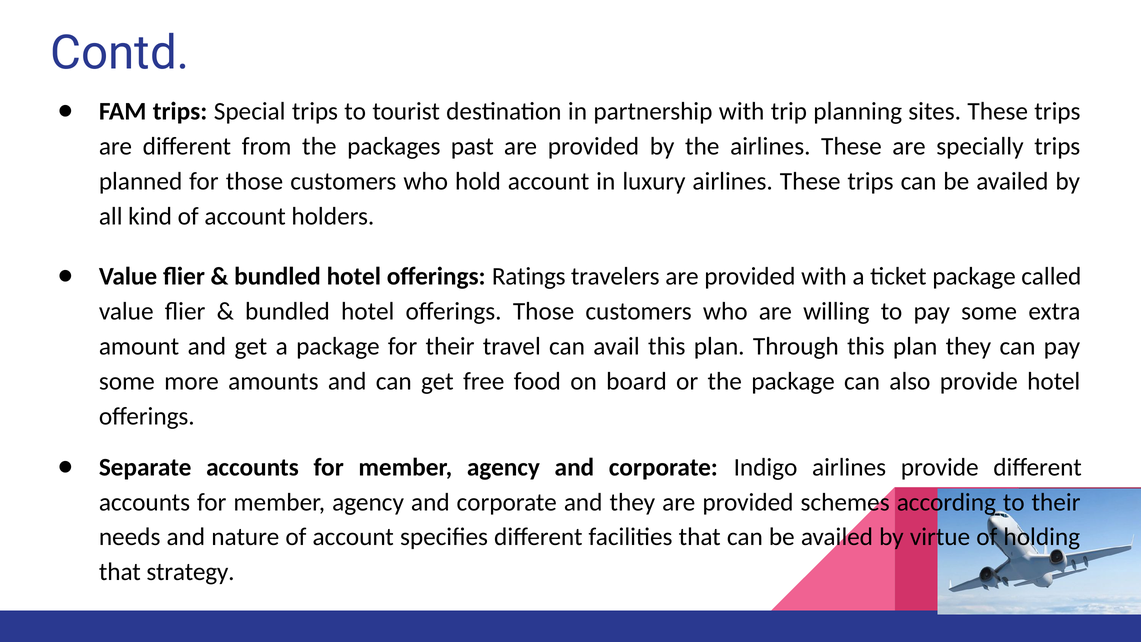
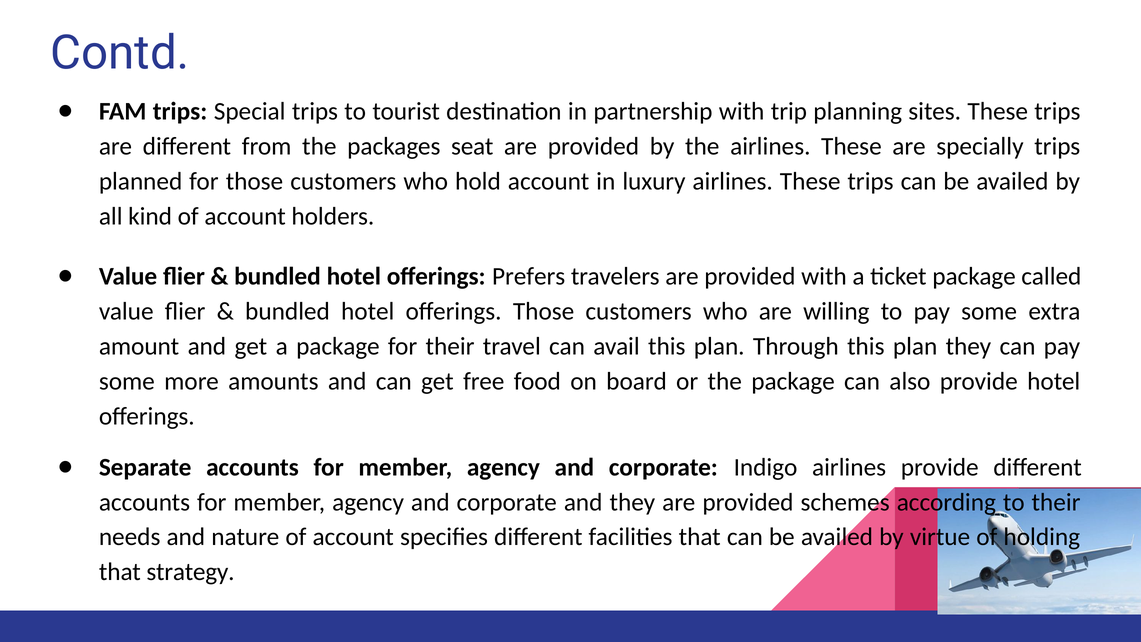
past: past -> seat
Ratings: Ratings -> Prefers
